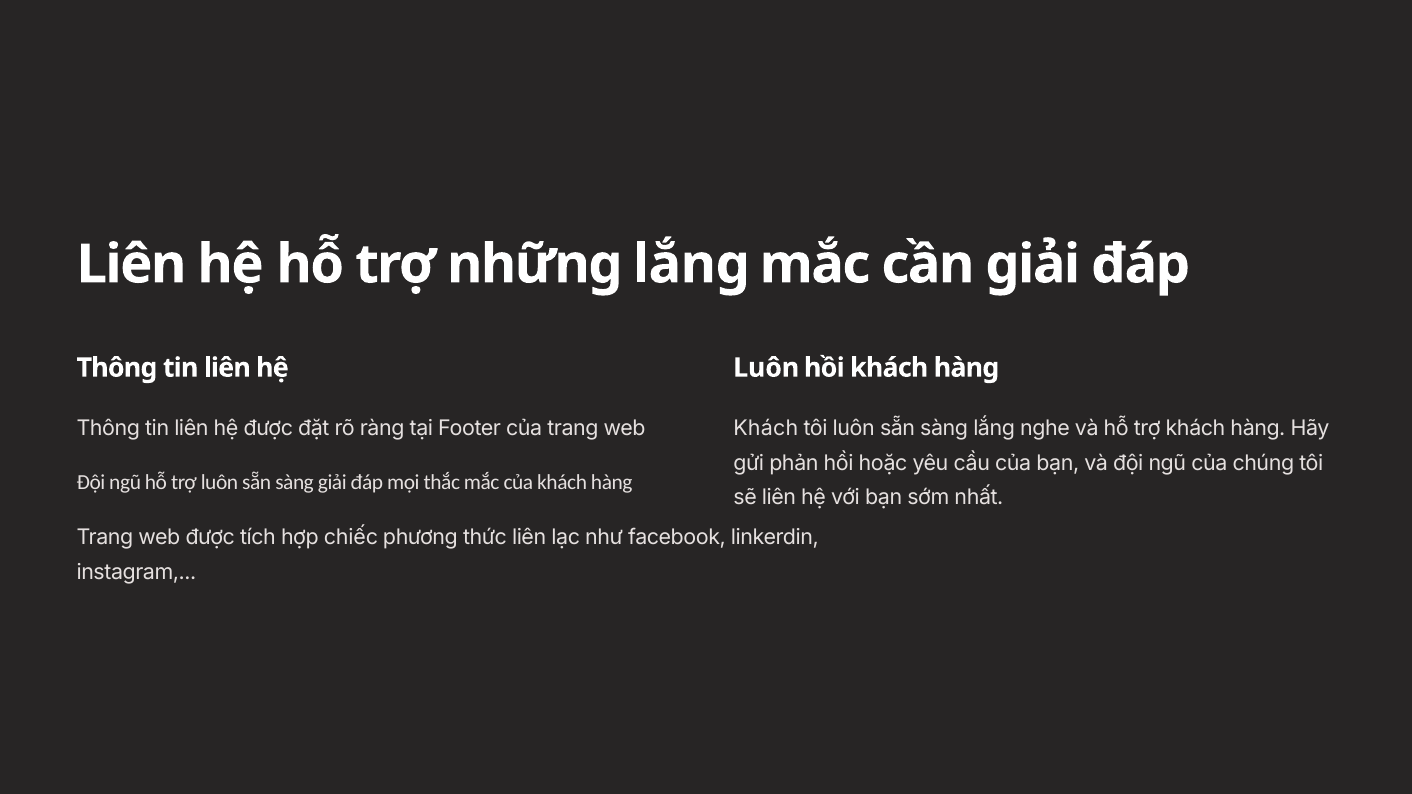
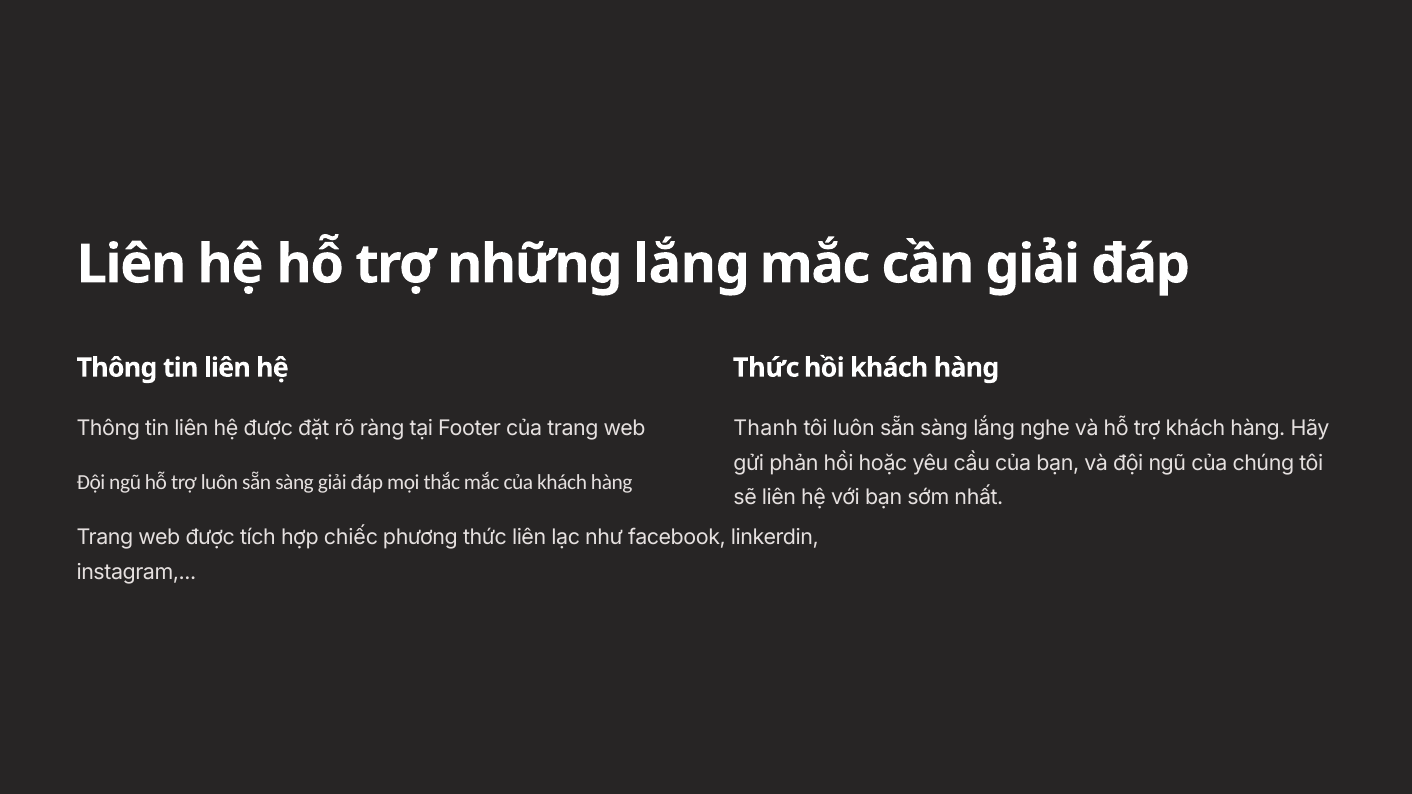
Luôn at (766, 368): Luôn -> Thức
Khách at (766, 428): Khách -> Thanh
